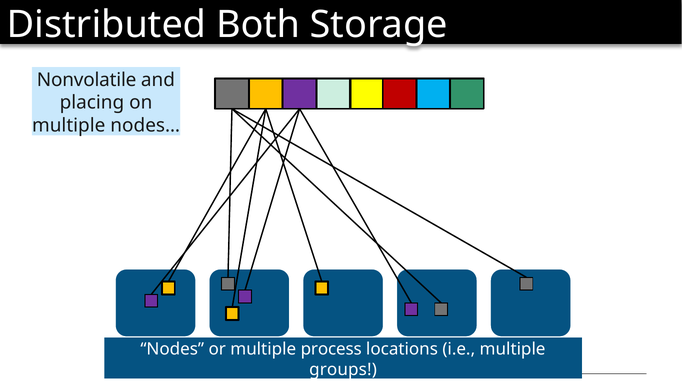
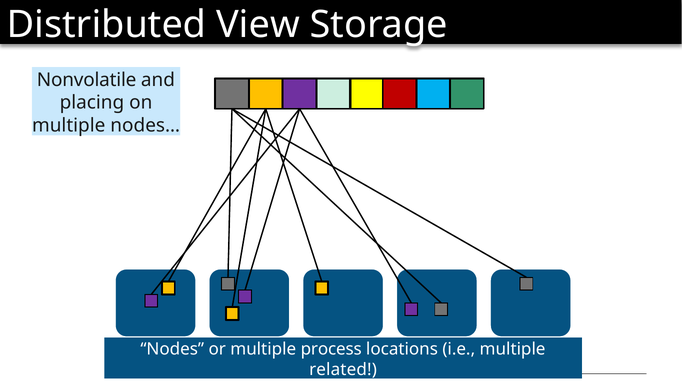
Both: Both -> View
groups: groups -> related
